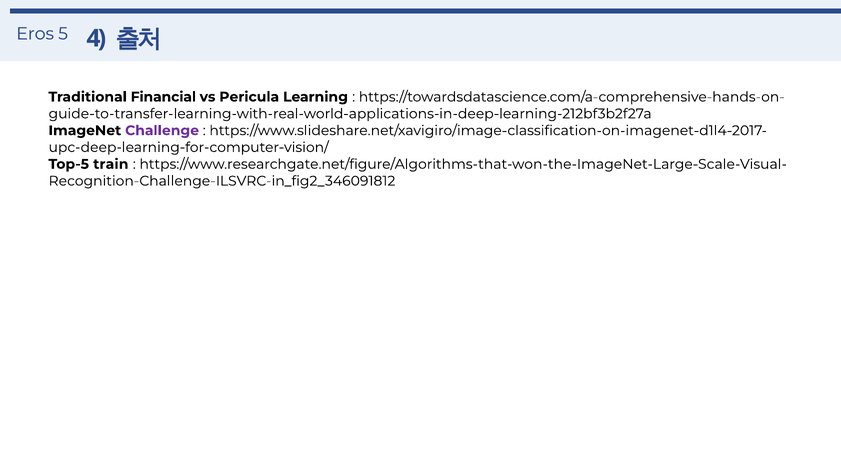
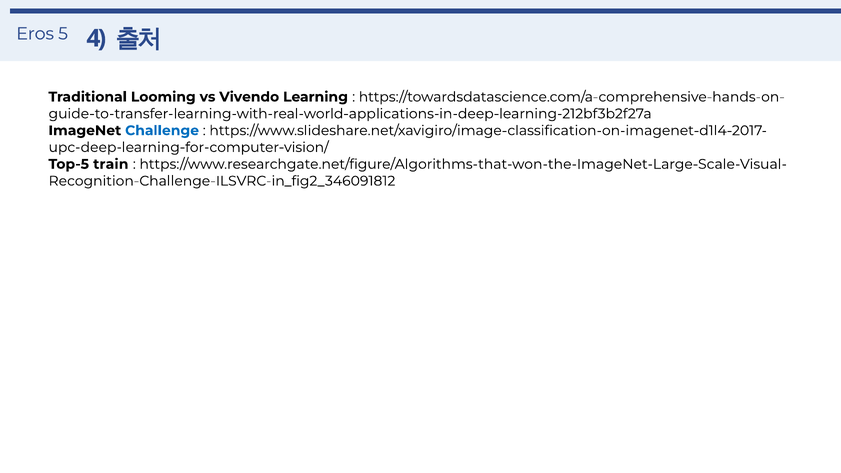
Financial: Financial -> Looming
Pericula: Pericula -> Vivendo
Challenge colour: purple -> blue
